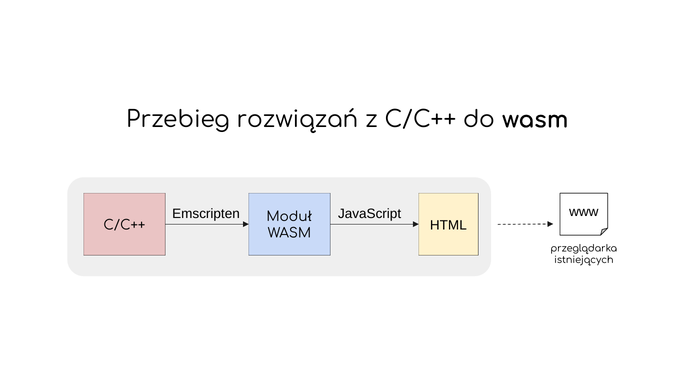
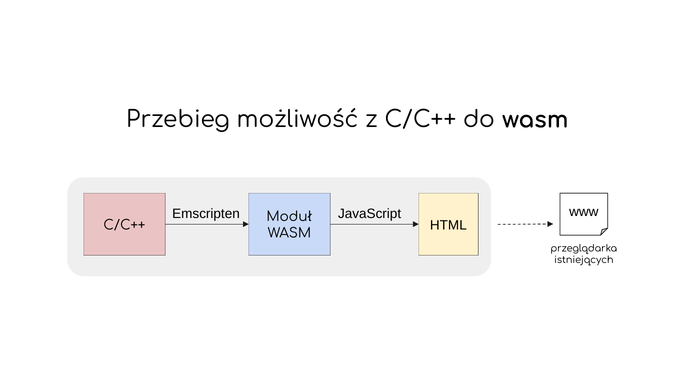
rozwiązań: rozwiązań -> możliwość
